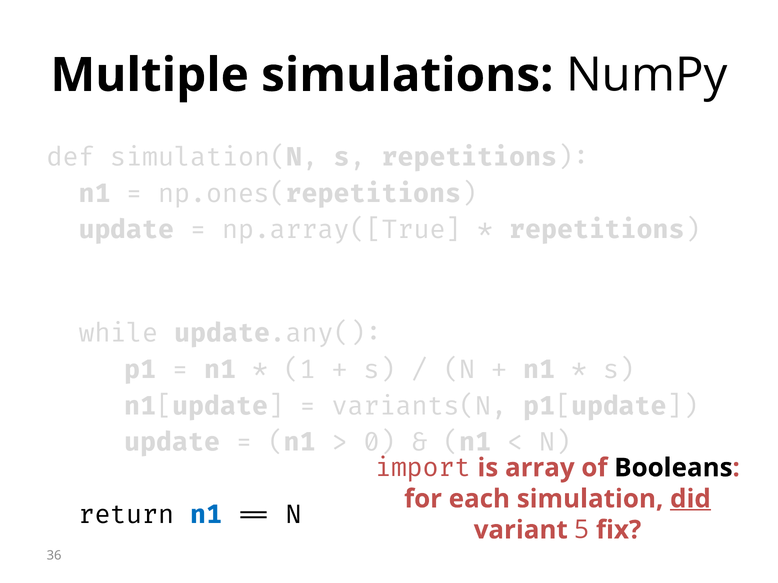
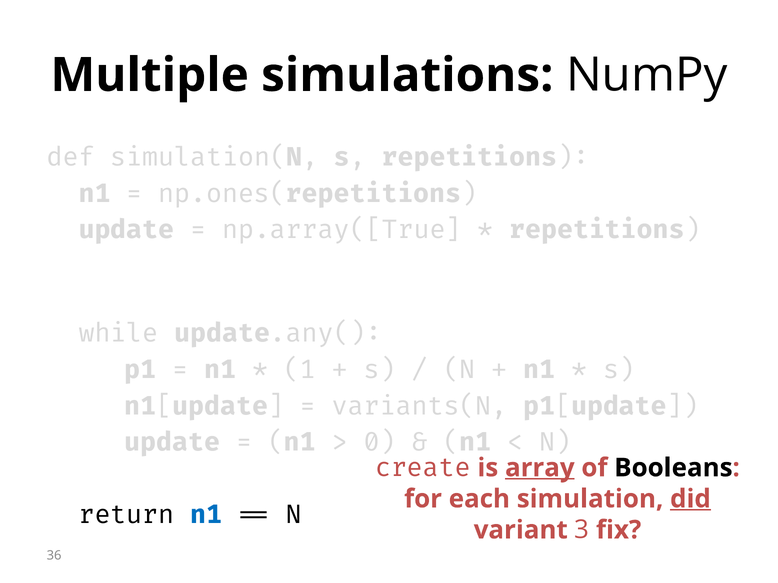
import: import -> create
array underline: none -> present
5: 5 -> 3
